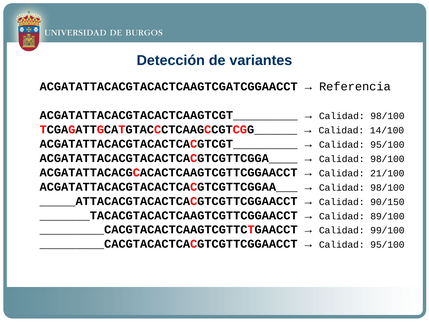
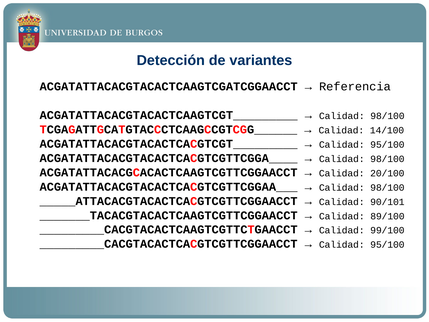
21/100: 21/100 -> 20/100
90/150: 90/150 -> 90/101
